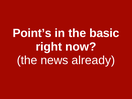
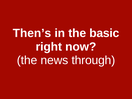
Point’s: Point’s -> Then’s
already: already -> through
